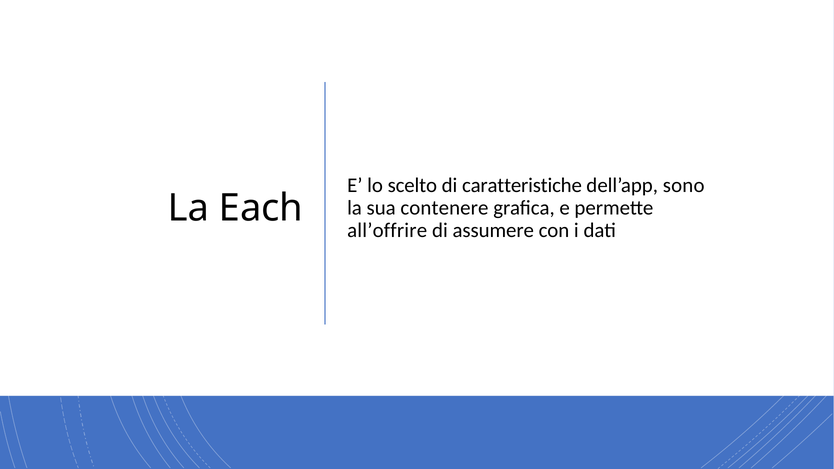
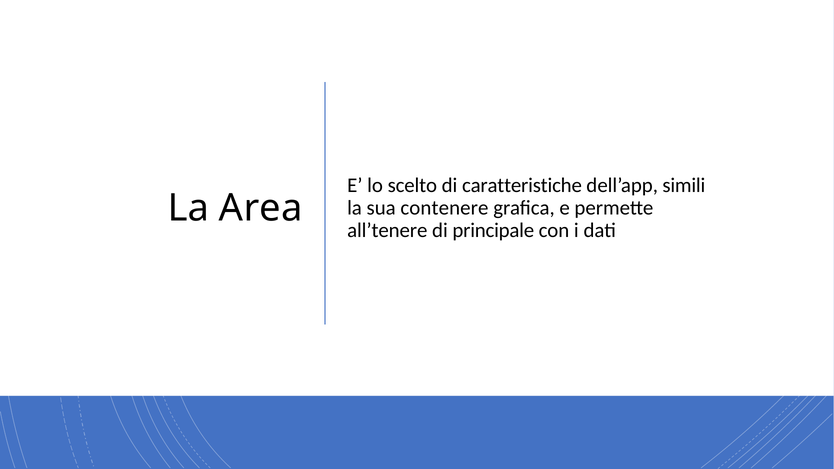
sono: sono -> simili
Each: Each -> Area
all’offrire: all’offrire -> all’tenere
assumere: assumere -> principale
